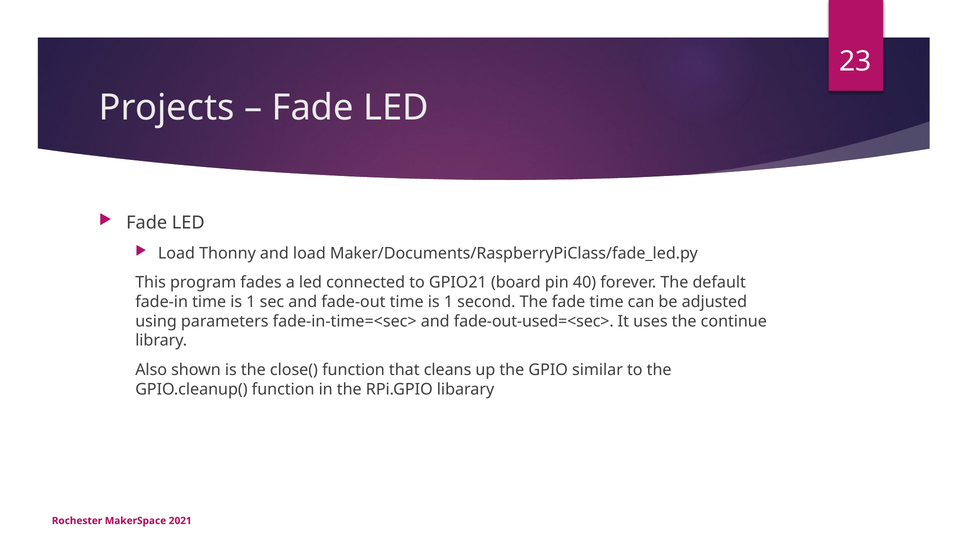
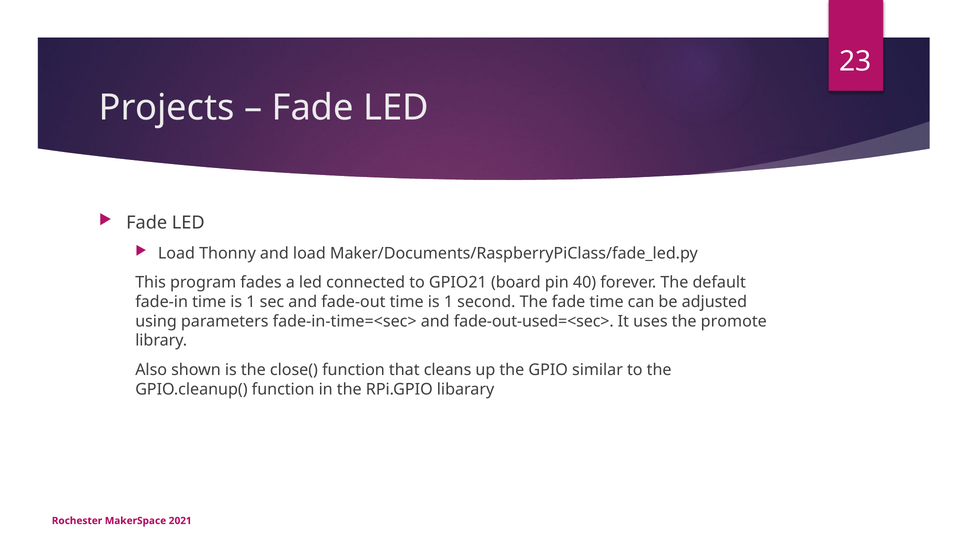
continue: continue -> promote
